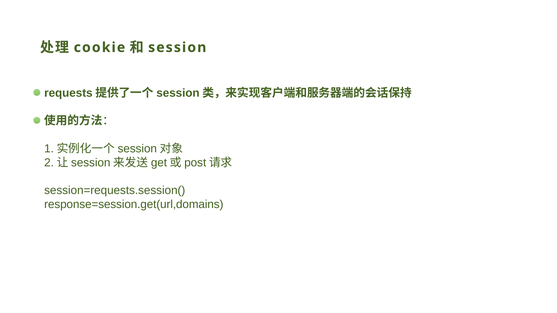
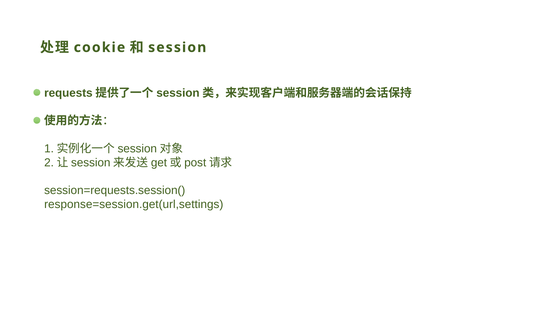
response=session.get(url,domains: response=session.get(url,domains -> response=session.get(url,settings
